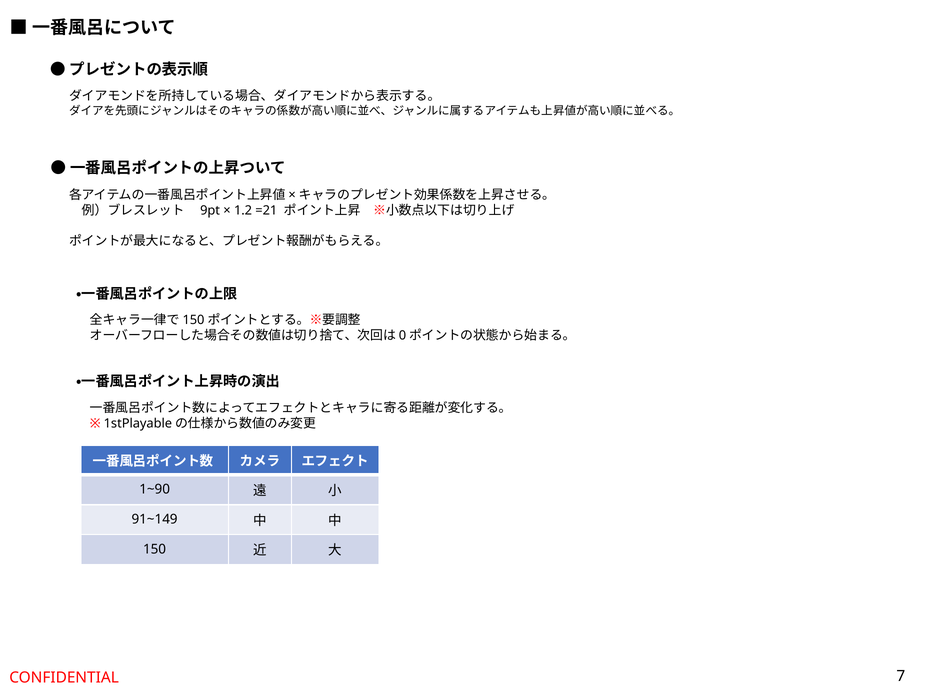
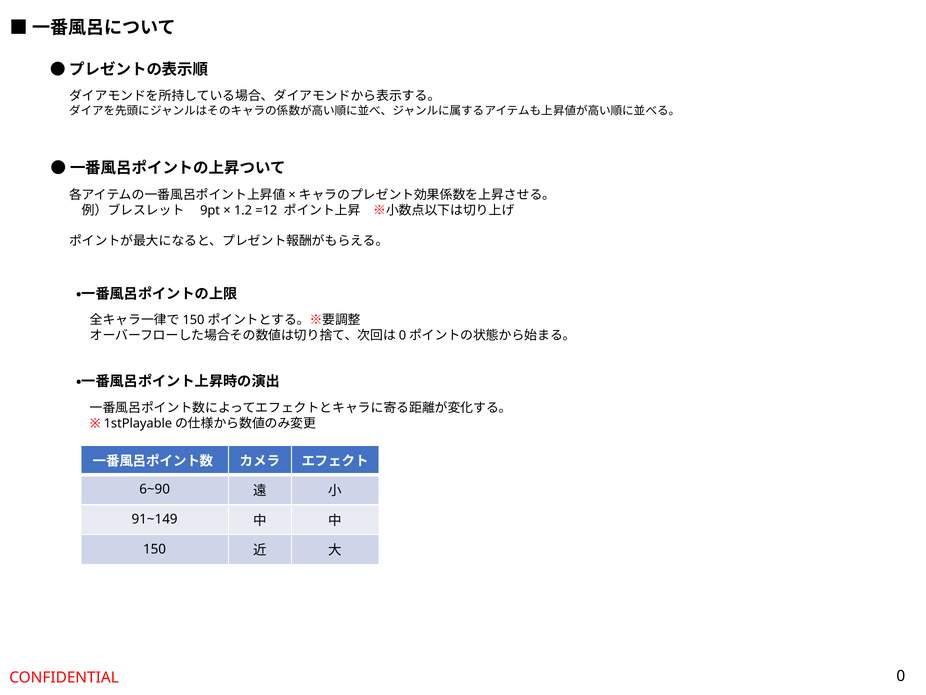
=21: =21 -> =12
1~90: 1~90 -> 6~90
7: 7 -> 0
